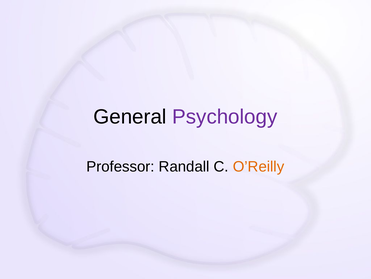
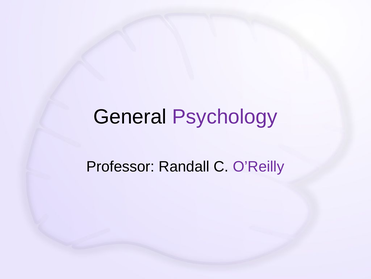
O’Reilly colour: orange -> purple
